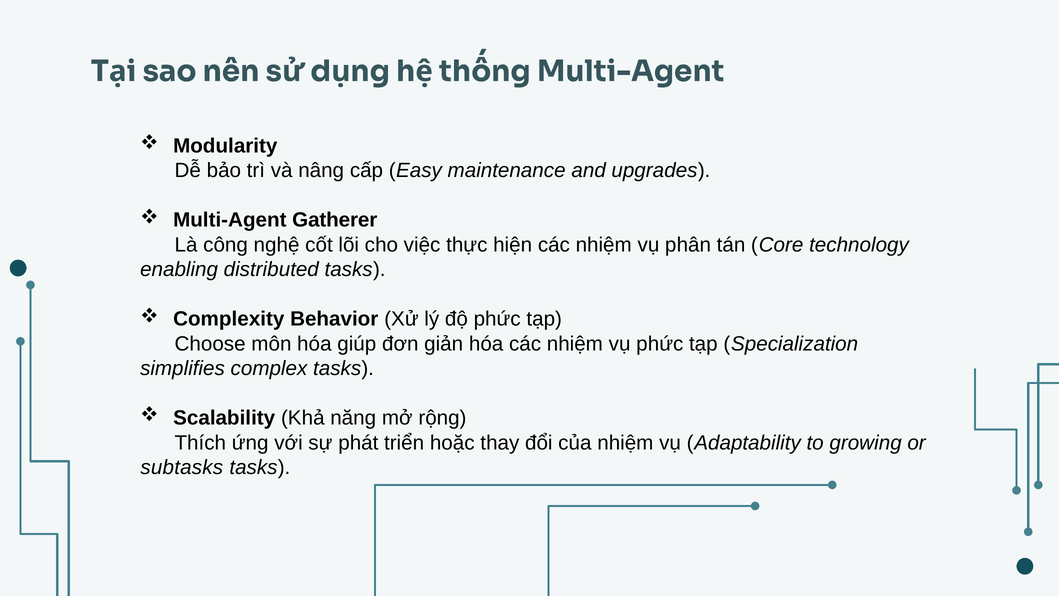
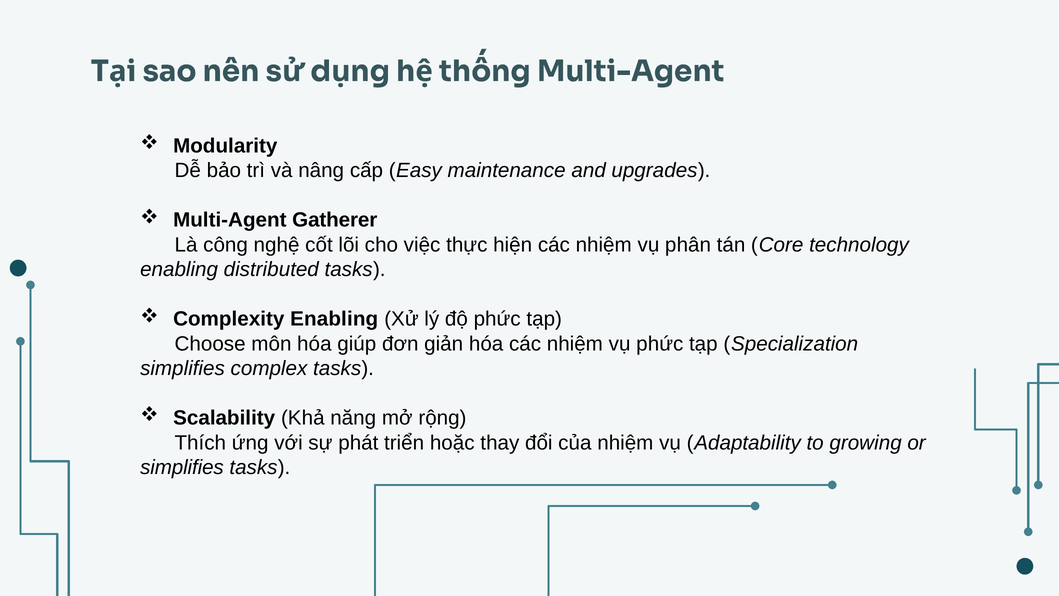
Complexity Behavior: Behavior -> Enabling
subtasks at (182, 467): subtasks -> simplifies
